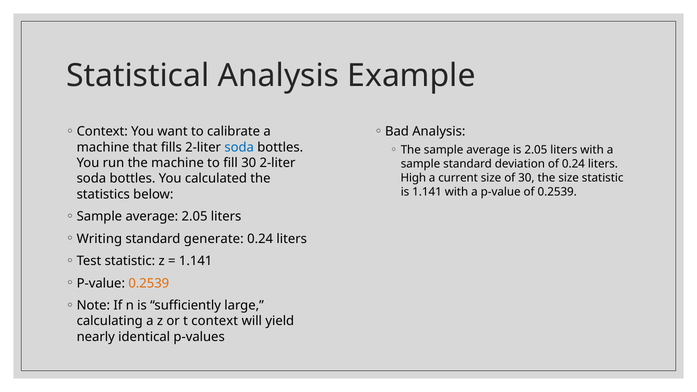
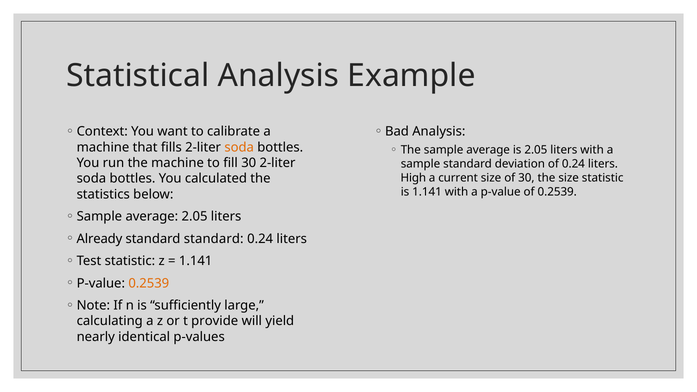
soda at (239, 147) colour: blue -> orange
Writing: Writing -> Already
standard generate: generate -> standard
t context: context -> provide
